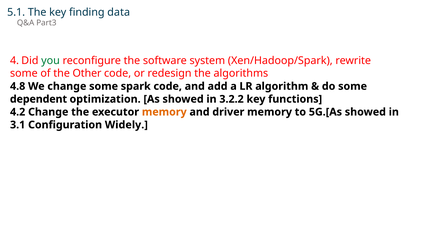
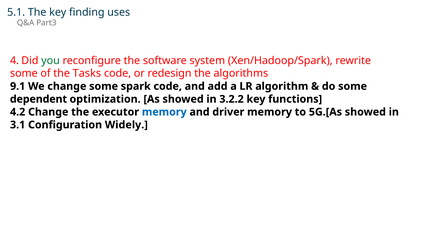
data: data -> uses
Other: Other -> Tasks
4.8: 4.8 -> 9.1
memory at (164, 112) colour: orange -> blue
